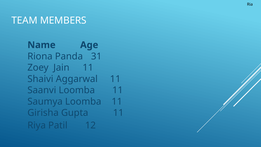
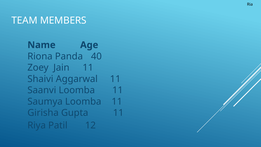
31: 31 -> 40
